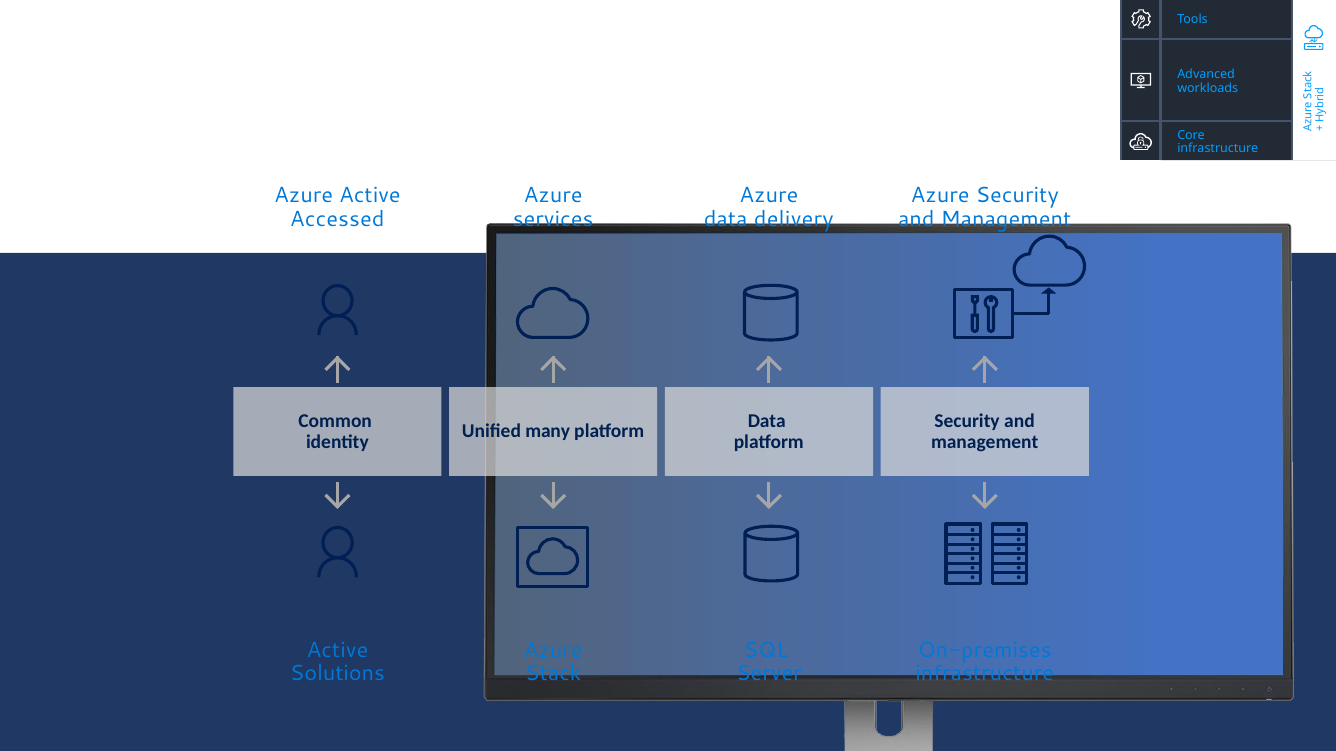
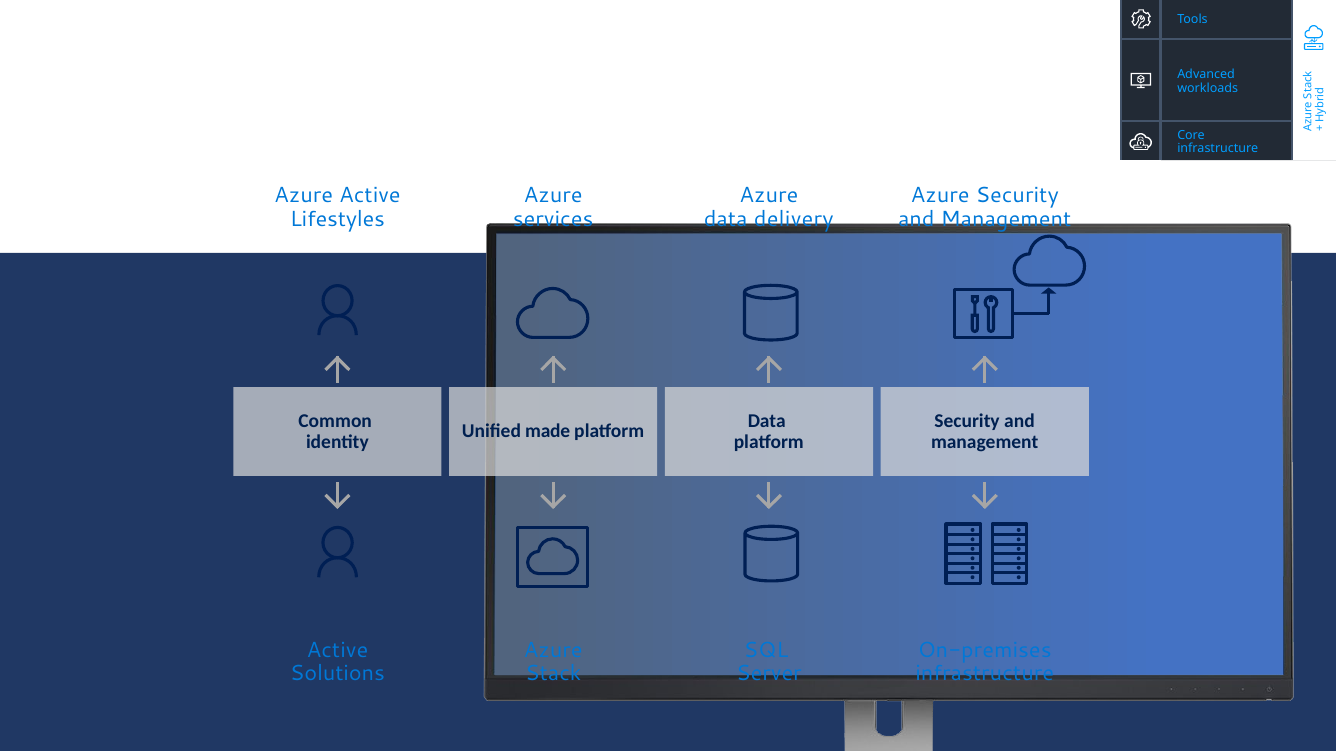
Accessed: Accessed -> Lifestyles
many: many -> made
